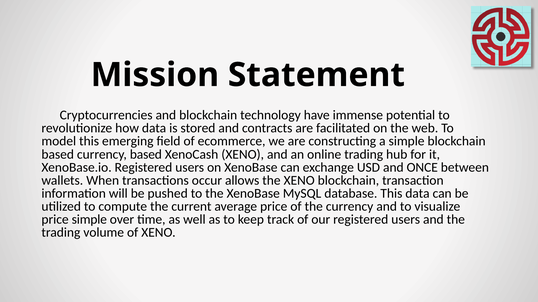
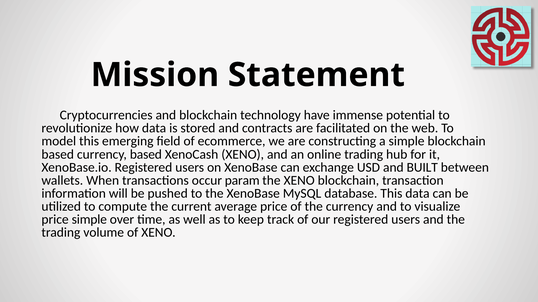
ONCE: ONCE -> BUILT
allows: allows -> param
